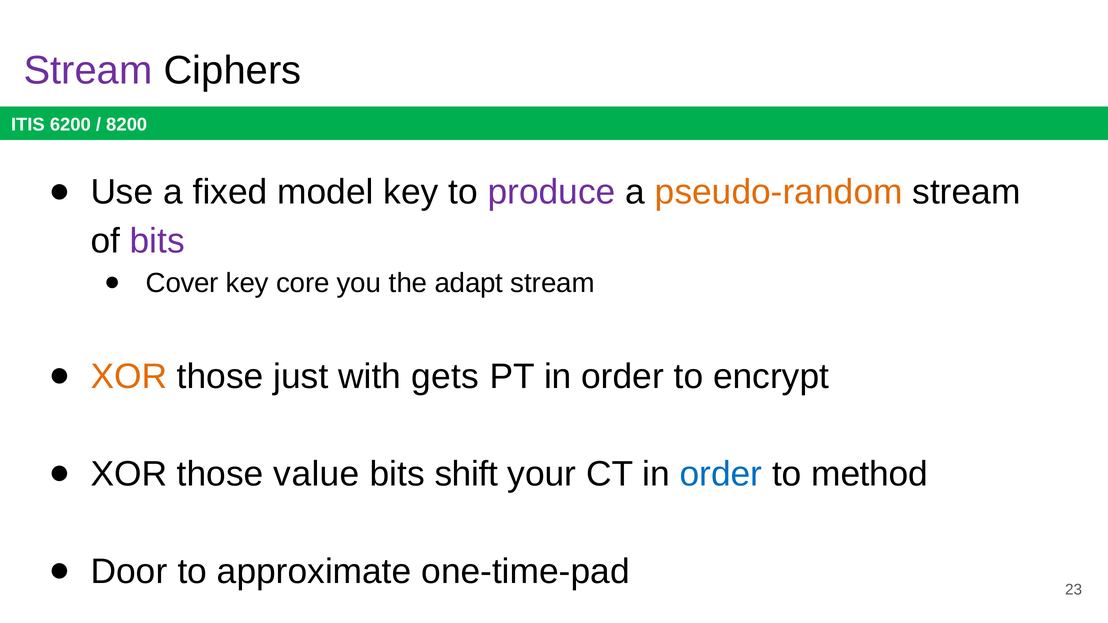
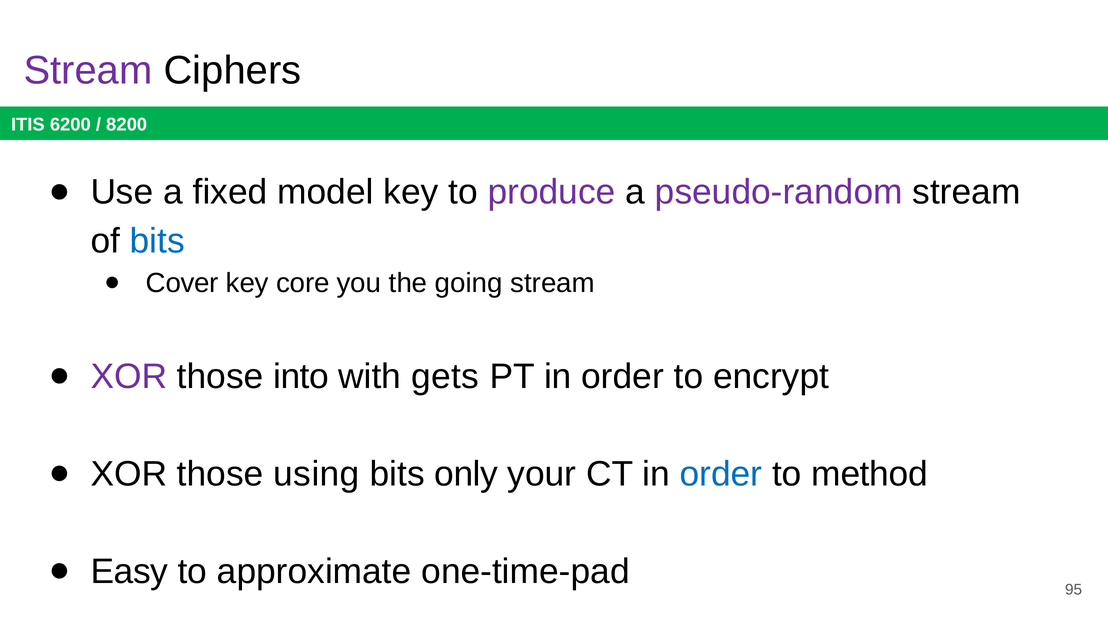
pseudo-random colour: orange -> purple
bits at (157, 241) colour: purple -> blue
adapt: adapt -> going
XOR at (129, 377) colour: orange -> purple
just: just -> into
value: value -> using
shift: shift -> only
Door: Door -> Easy
23: 23 -> 95
